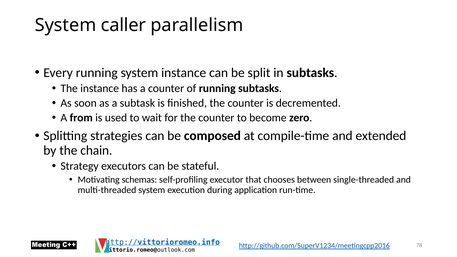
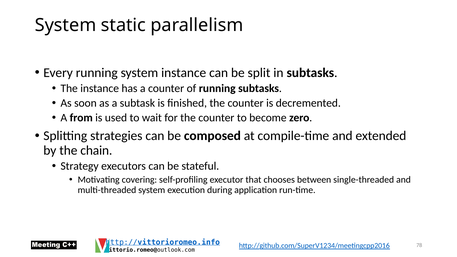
caller: caller -> static
schemas: schemas -> covering
